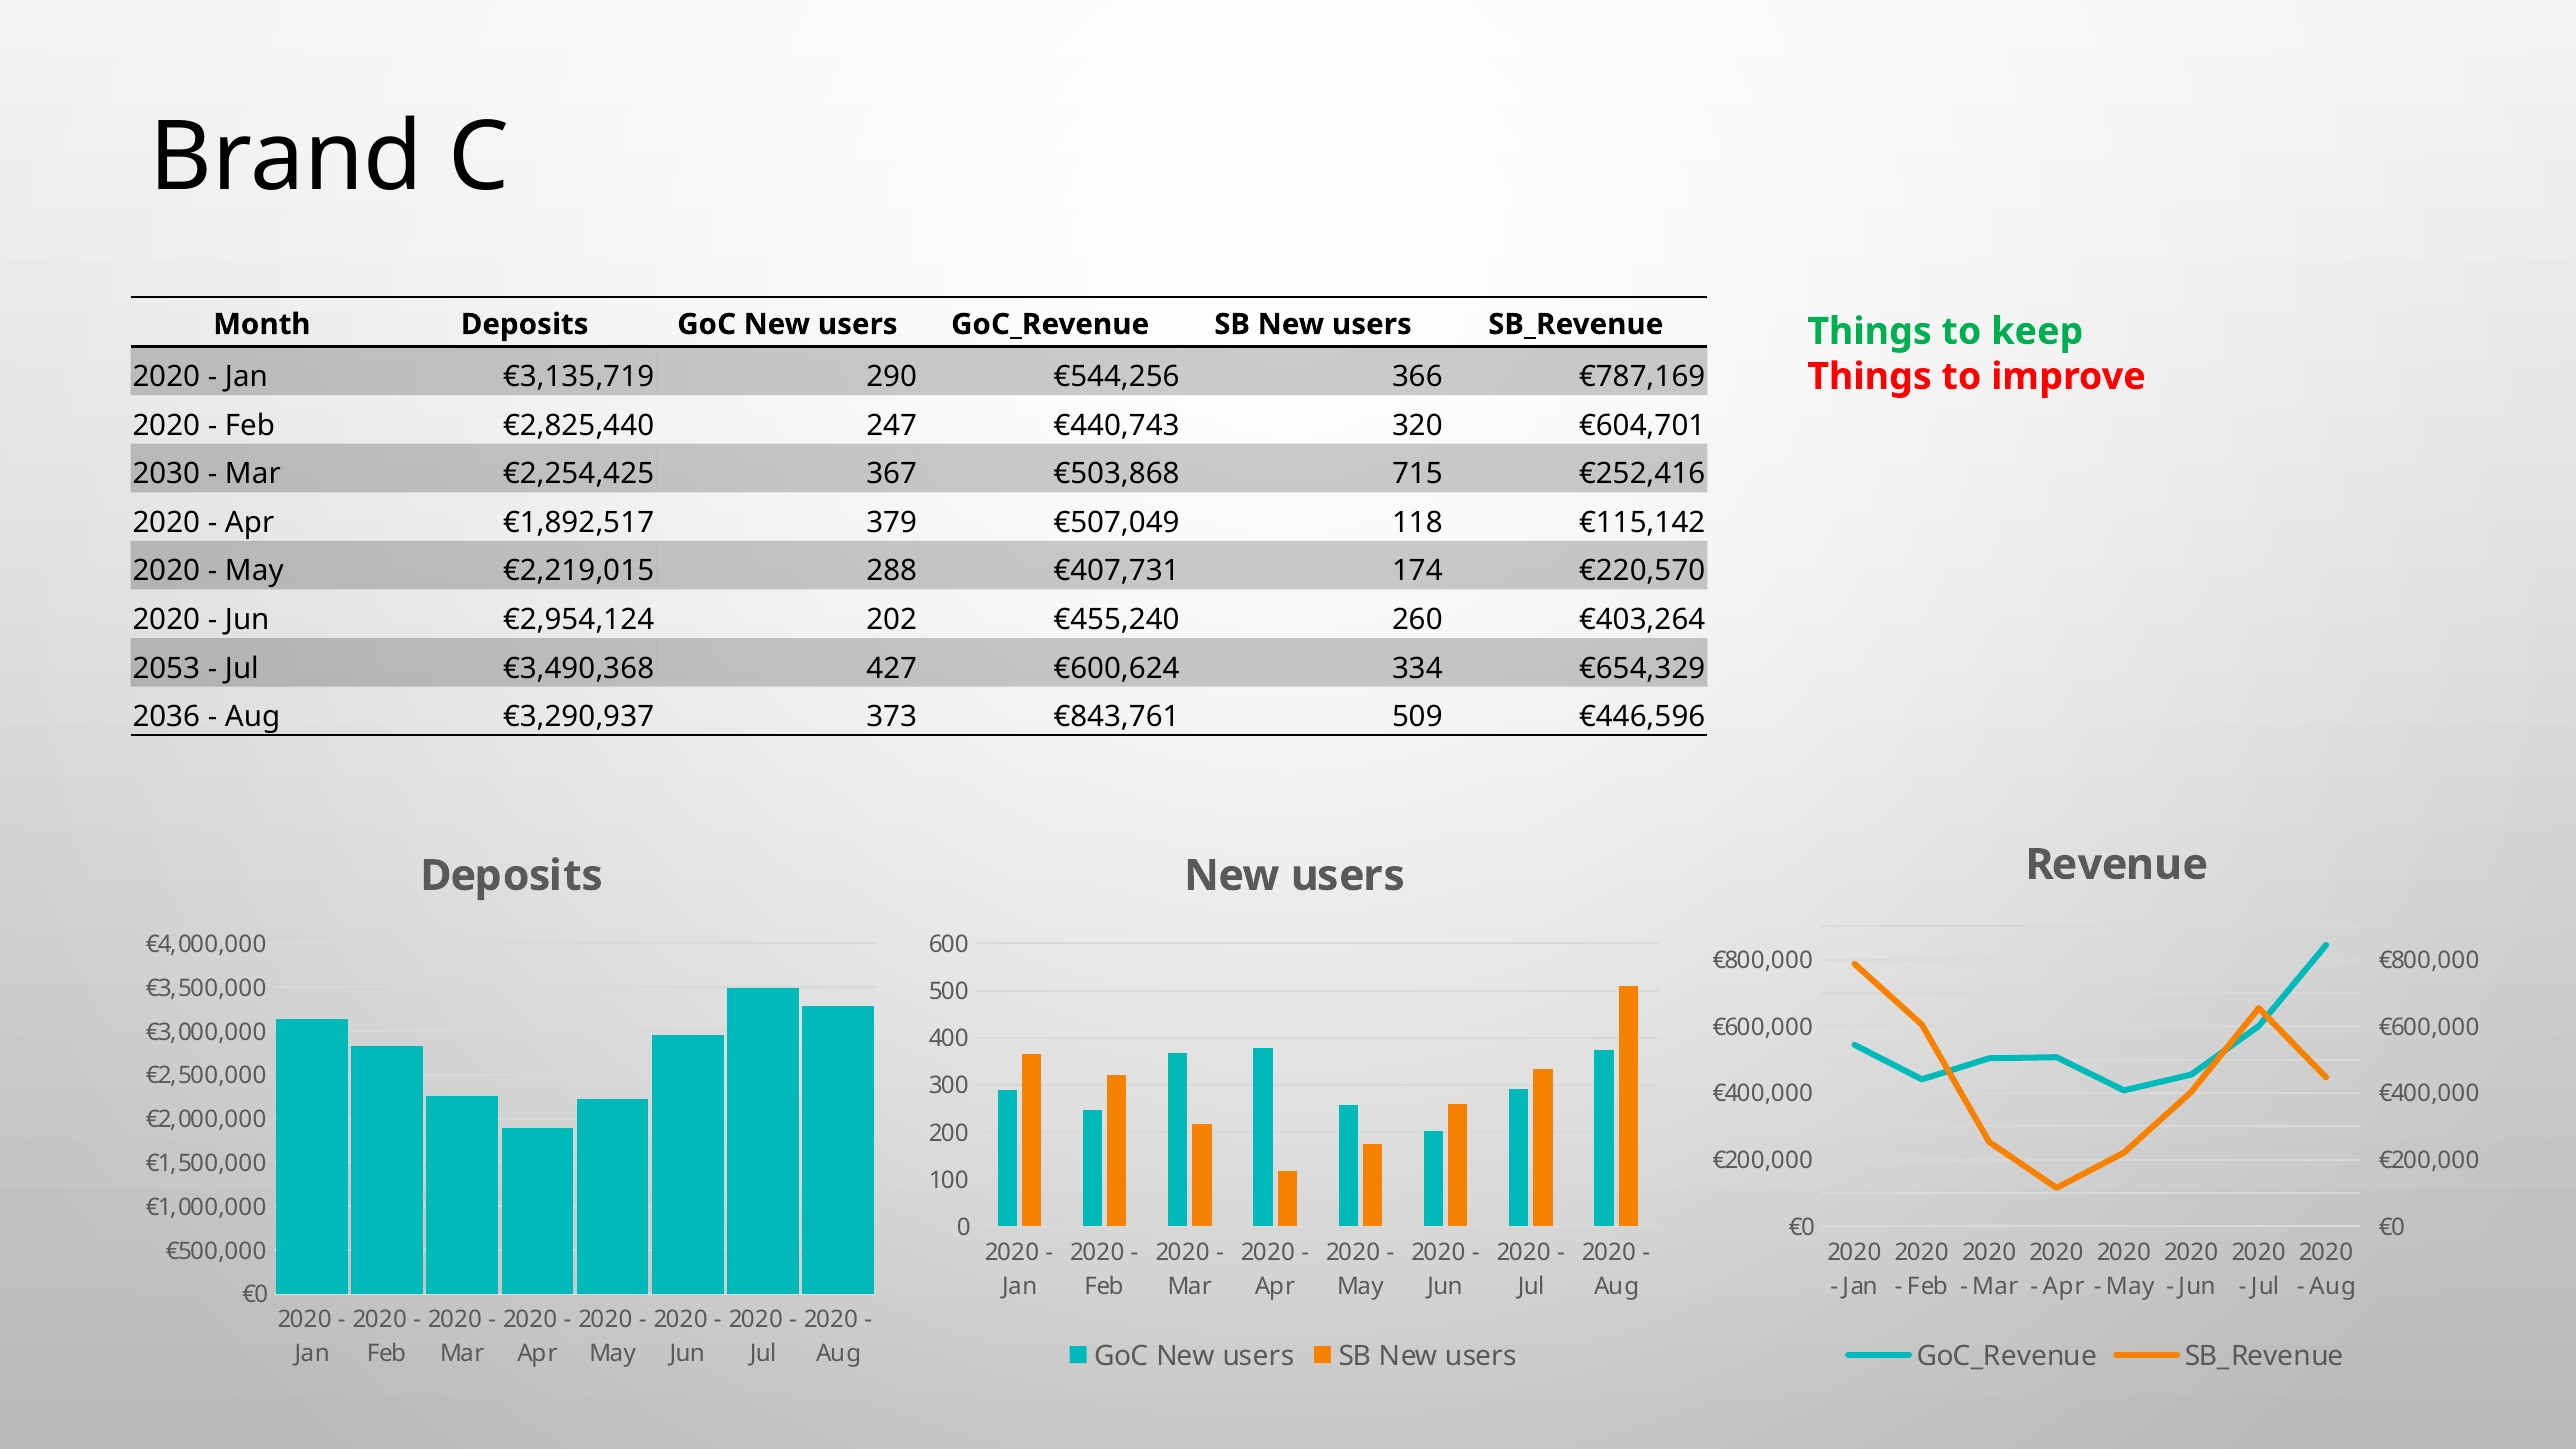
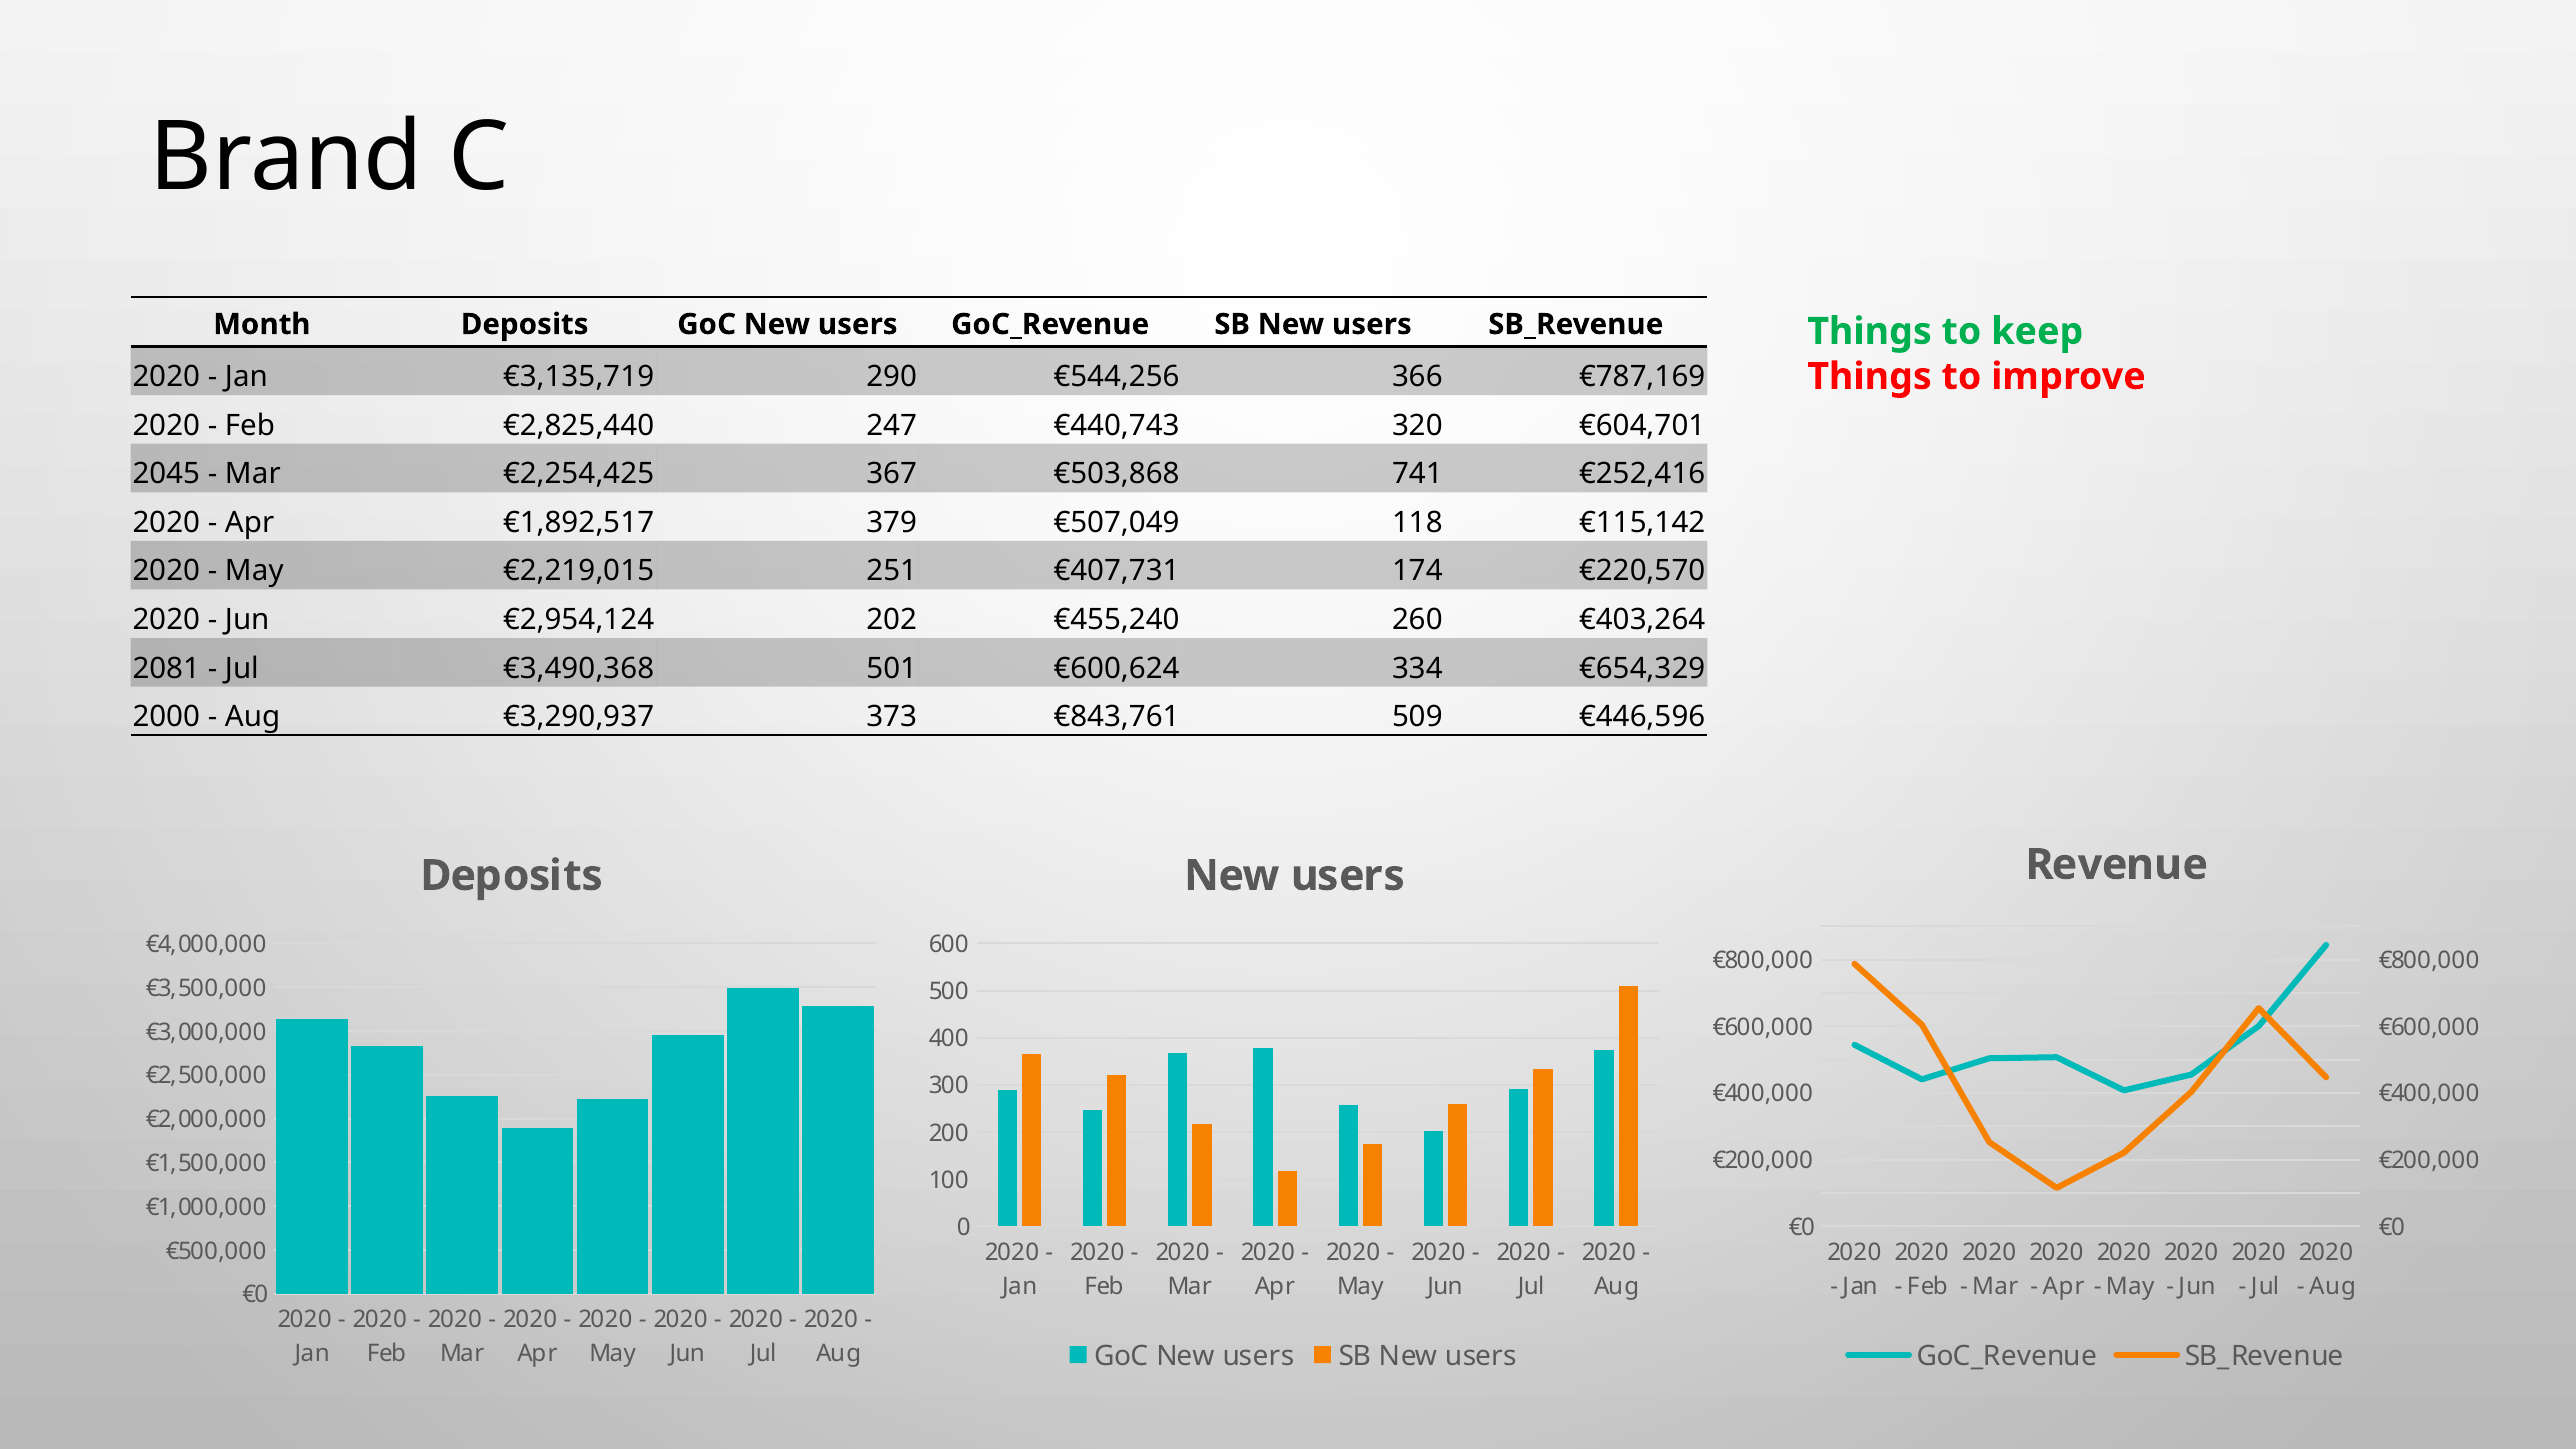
2030: 2030 -> 2045
715: 715 -> 741
288: 288 -> 251
2053: 2053 -> 2081
427: 427 -> 501
2036: 2036 -> 2000
